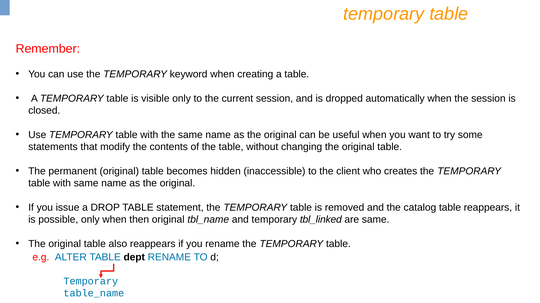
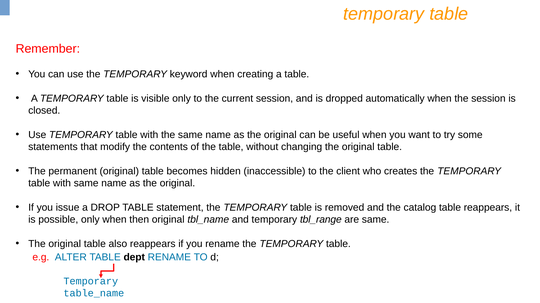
tbl_linked: tbl_linked -> tbl_range
